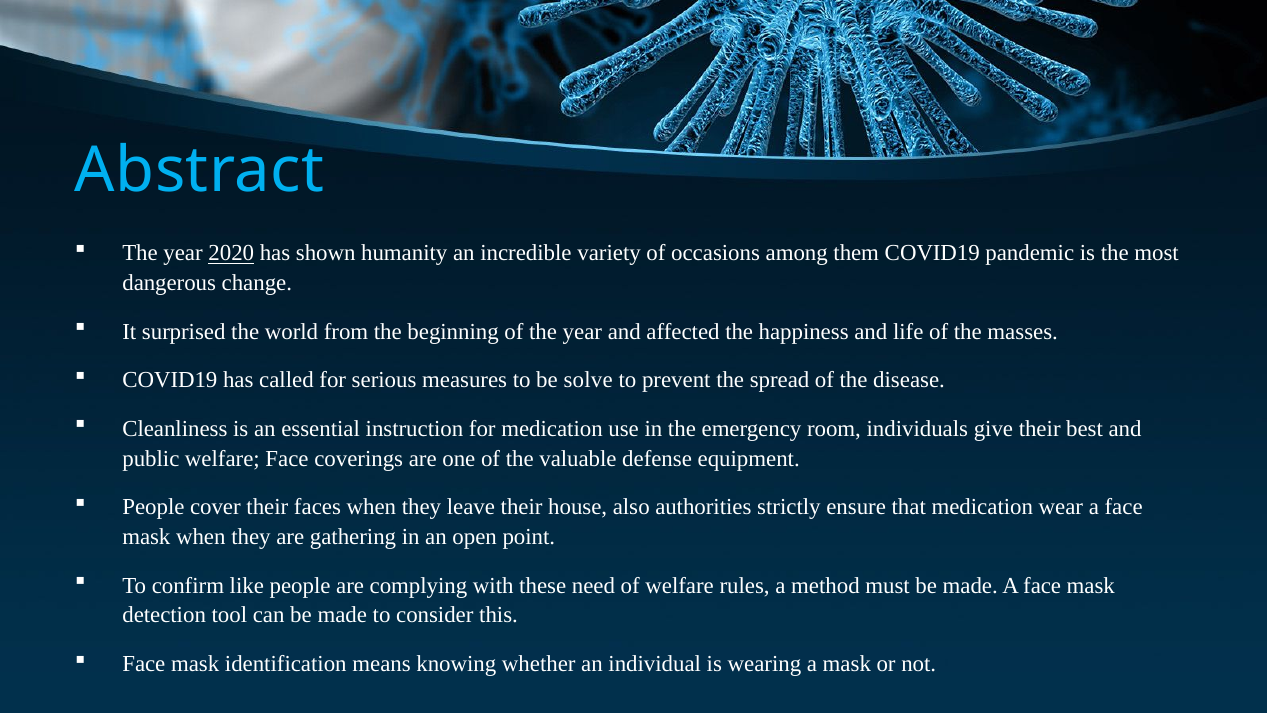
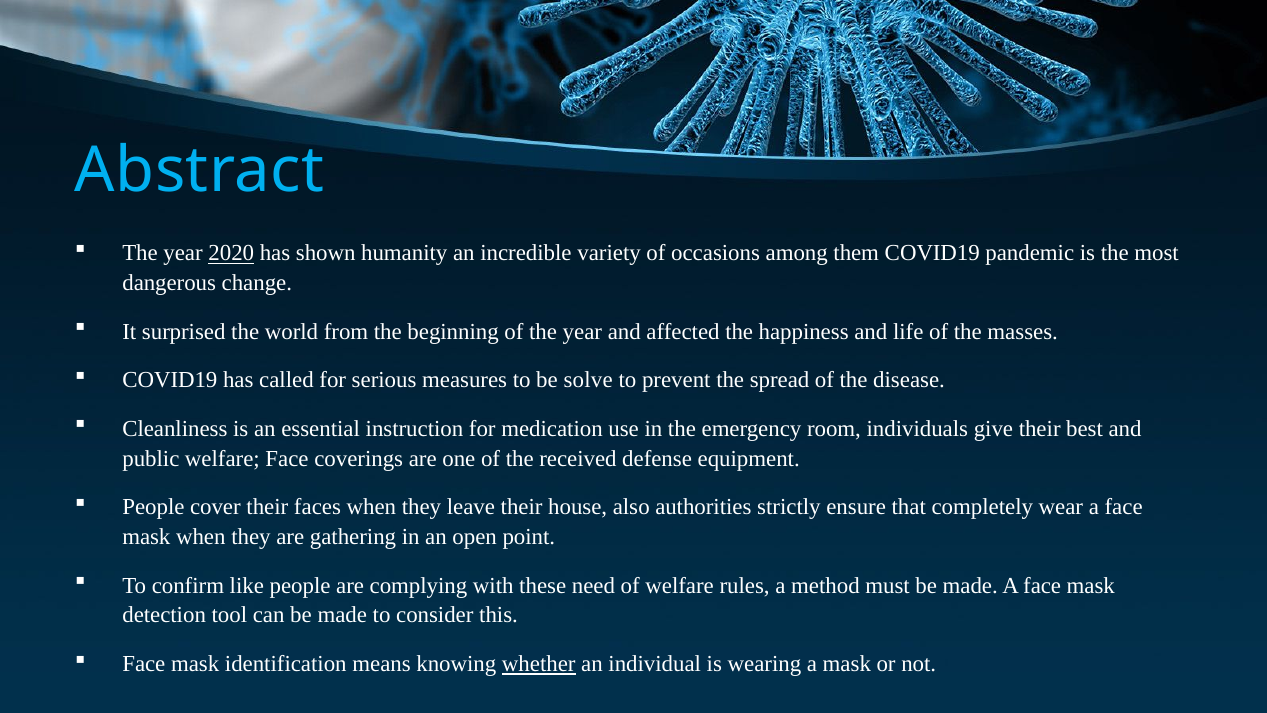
valuable: valuable -> received
that medication: medication -> completely
whether underline: none -> present
